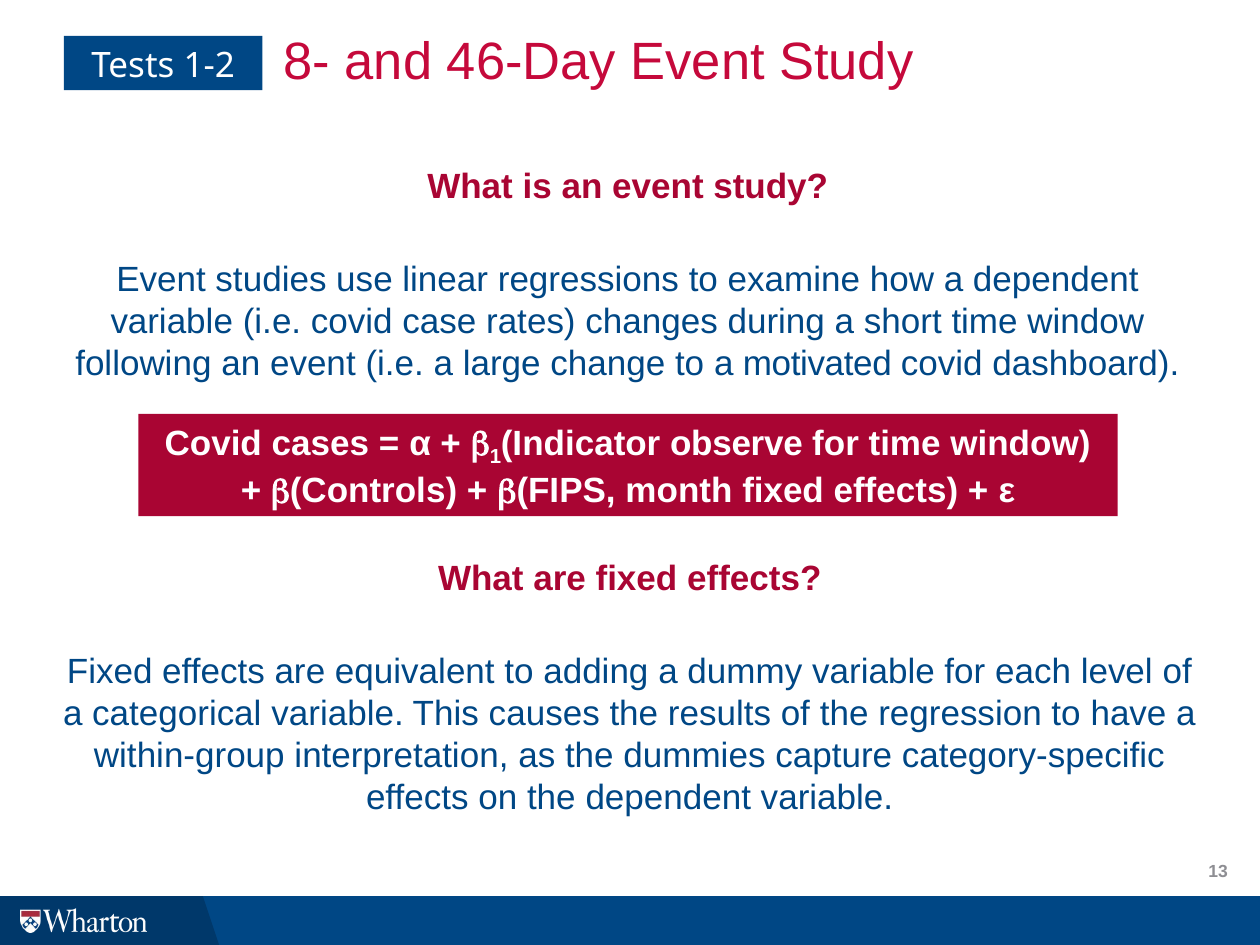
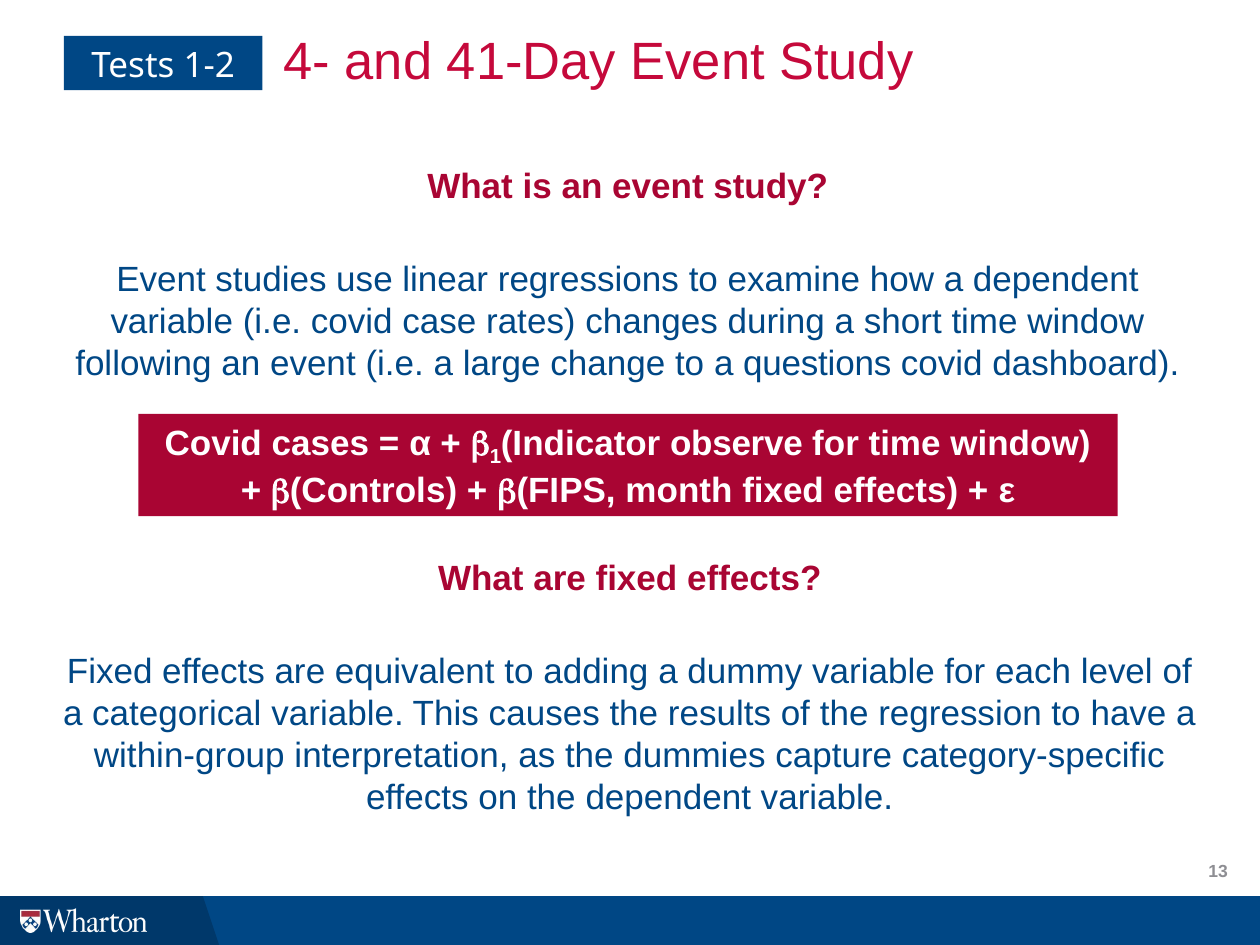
8-: 8- -> 4-
46-Day: 46-Day -> 41-Day
motivated: motivated -> questions
